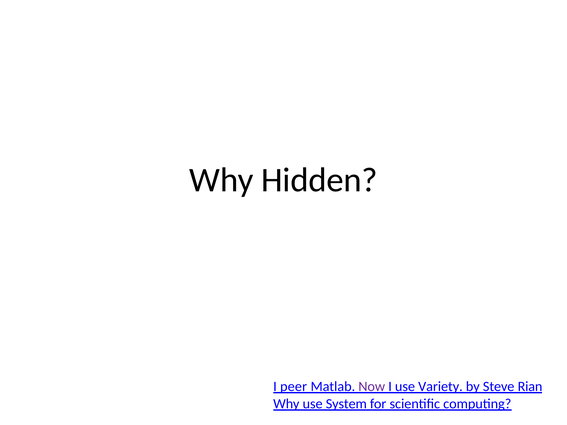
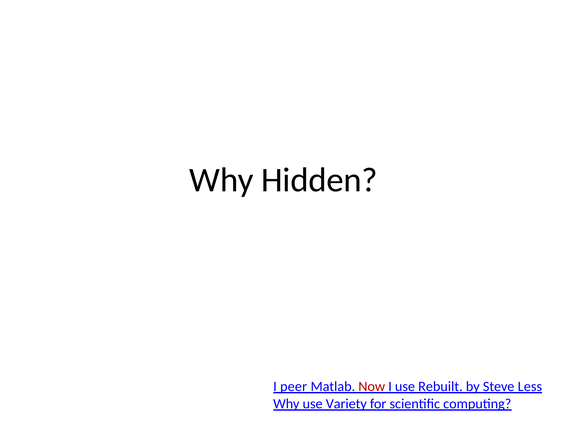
Now colour: purple -> red
Variety: Variety -> Rebuilt
Rian: Rian -> Less
System: System -> Variety
